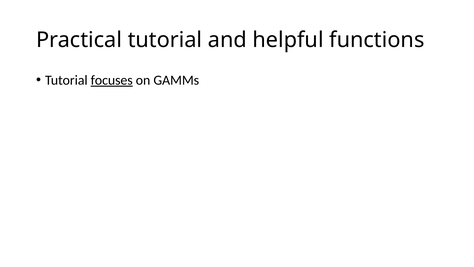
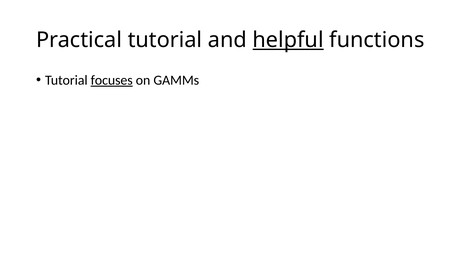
helpful underline: none -> present
